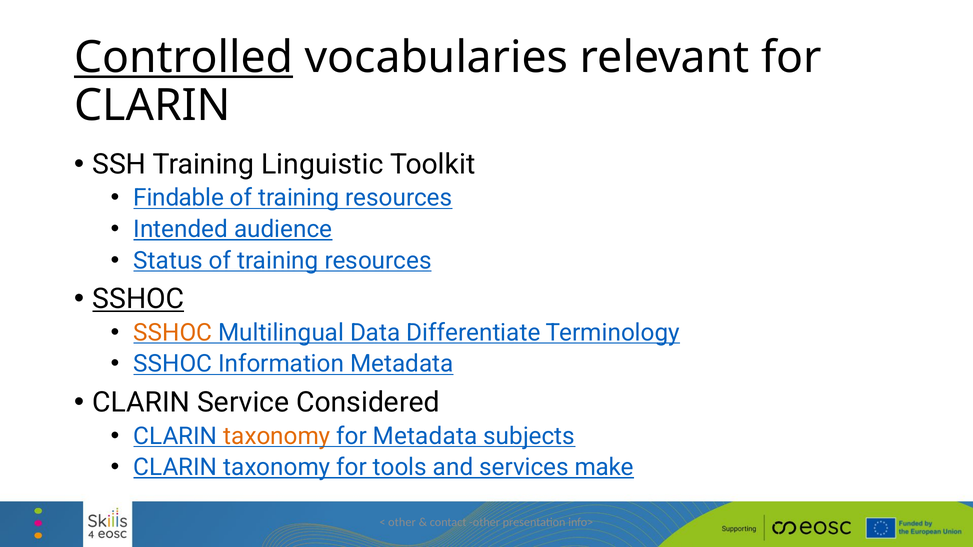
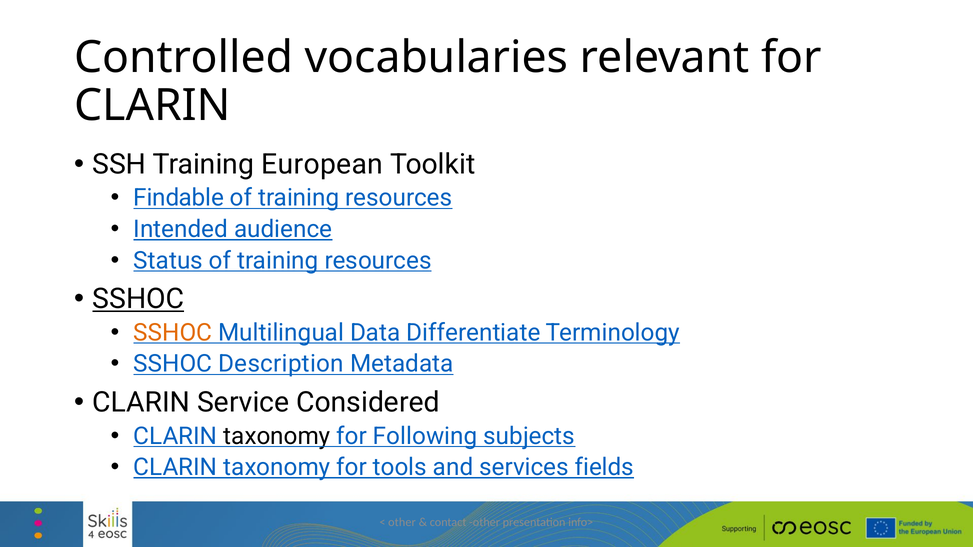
Controlled underline: present -> none
Linguistic: Linguistic -> European
Information: Information -> Description
taxonomy at (277, 436) colour: orange -> black
for Metadata: Metadata -> Following
make: make -> fields
